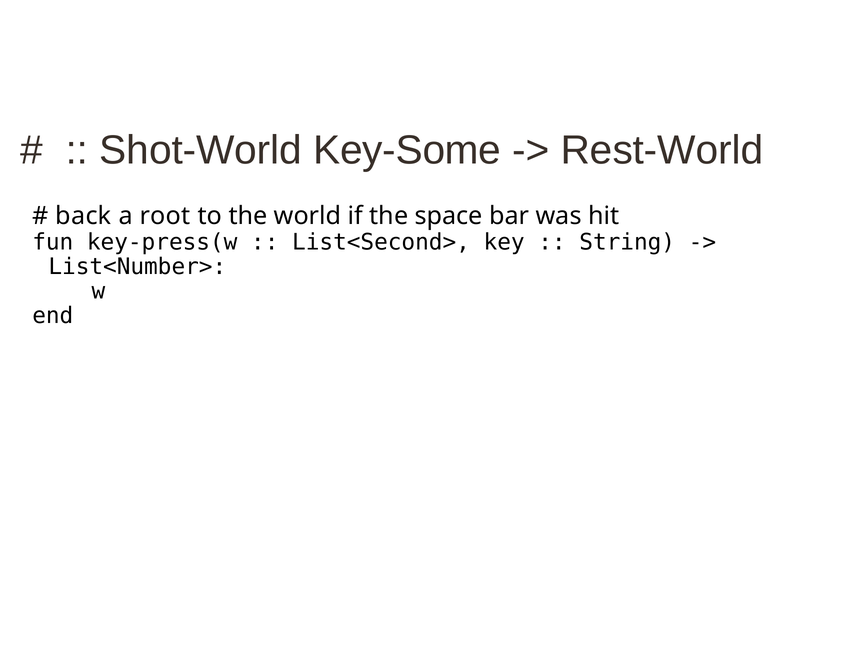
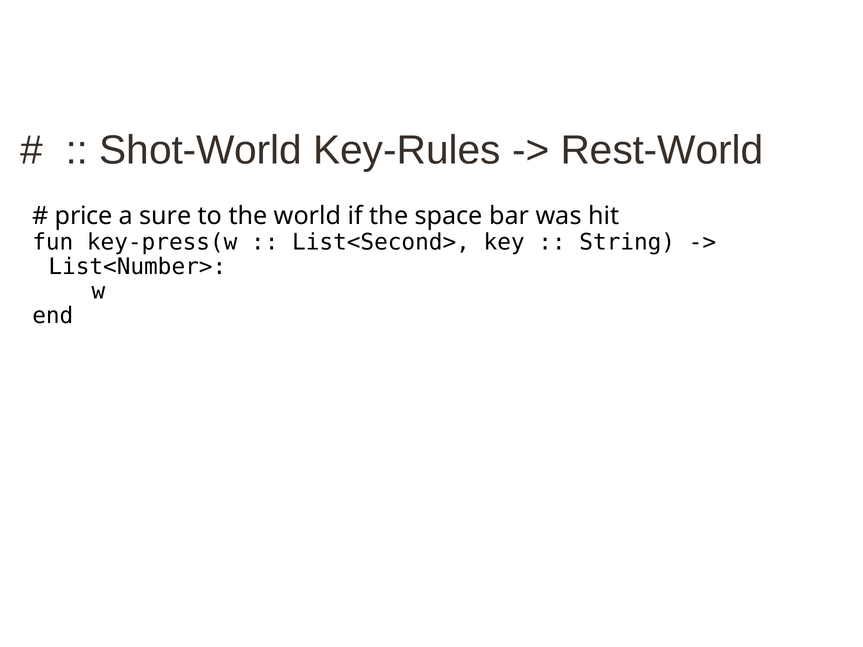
Key-Some: Key-Some -> Key-Rules
back: back -> price
root: root -> sure
